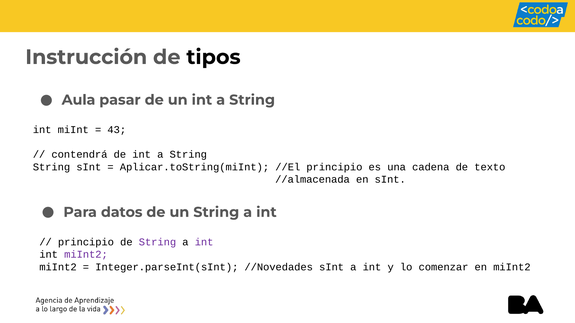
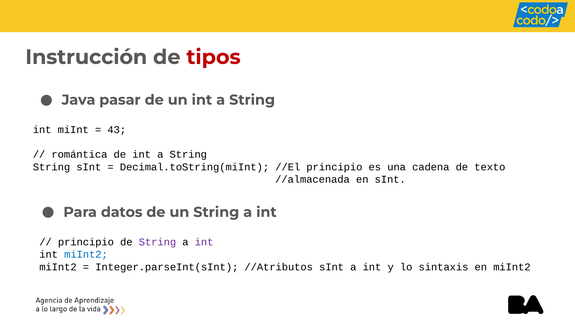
tipos colour: black -> red
Aula: Aula -> Java
contendrá: contendrá -> romántica
Aplicar.toString(miInt: Aplicar.toString(miInt -> Decimal.toString(miInt
miInt2 at (86, 255) colour: purple -> blue
//Novedades: //Novedades -> //Atributos
comenzar: comenzar -> sintaxis
